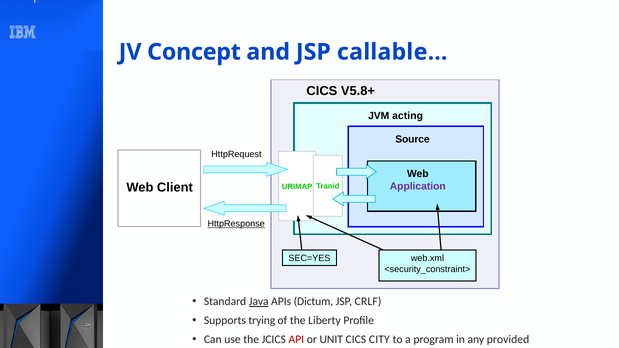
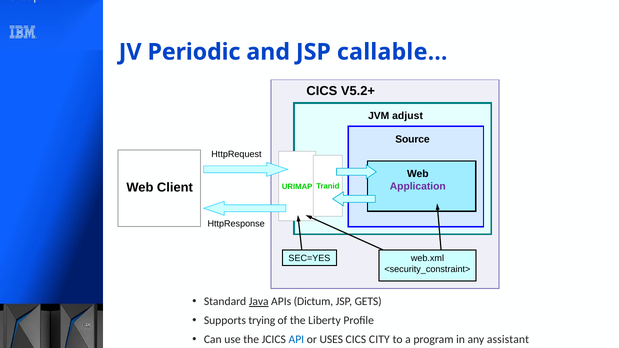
Concept: Concept -> Periodic
V5.8+: V5.8+ -> V5.2+
acting: acting -> adjust
HttpResponse underline: present -> none
CRLF: CRLF -> GETS
API colour: red -> blue
UNIT: UNIT -> USES
provided: provided -> assistant
